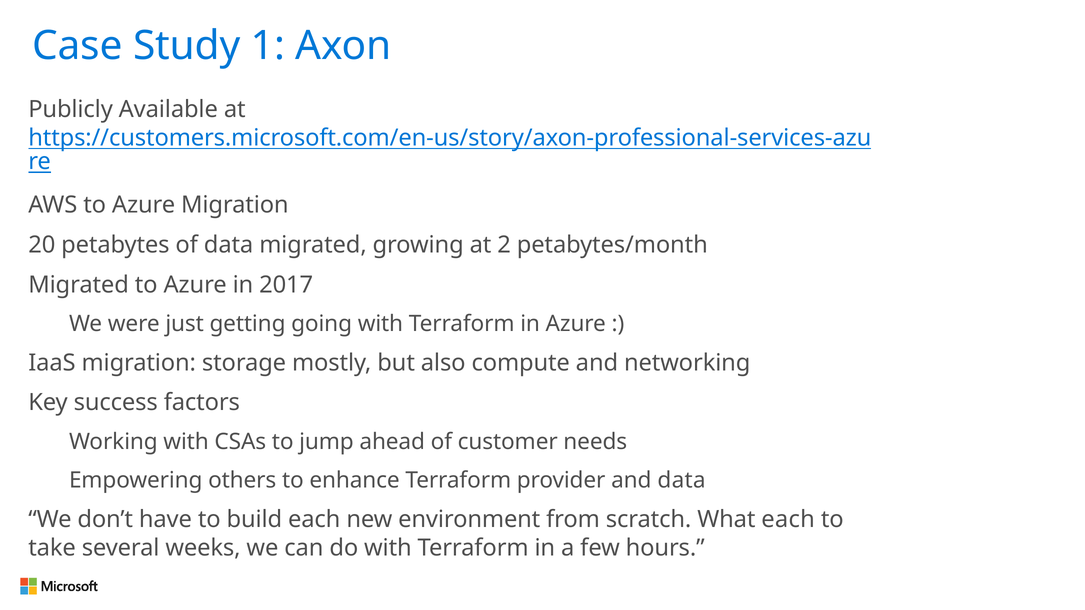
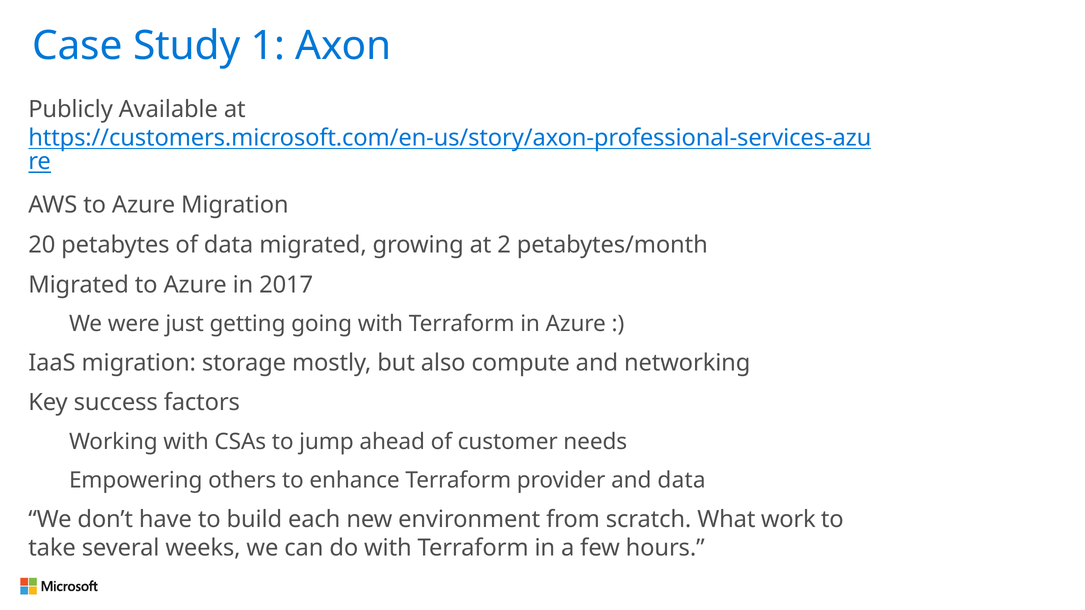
What each: each -> work
